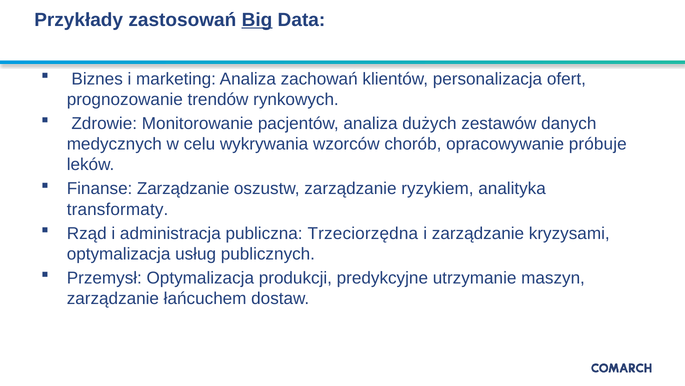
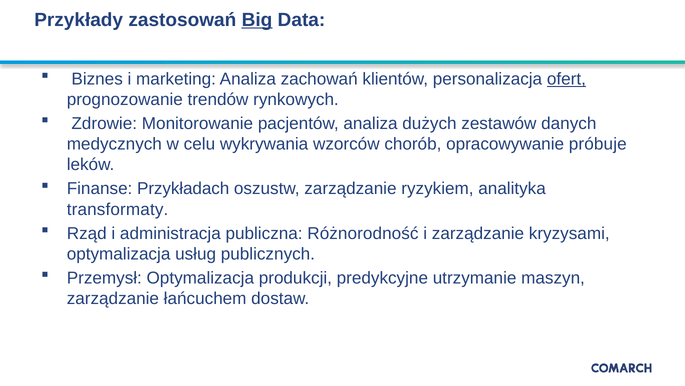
ofert underline: none -> present
Finanse Zarządzanie: Zarządzanie -> Przykładach
Trzeciorzędna: Trzeciorzędna -> Różnorodność
